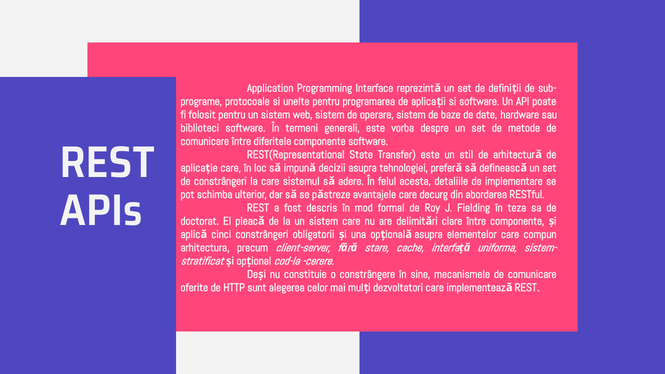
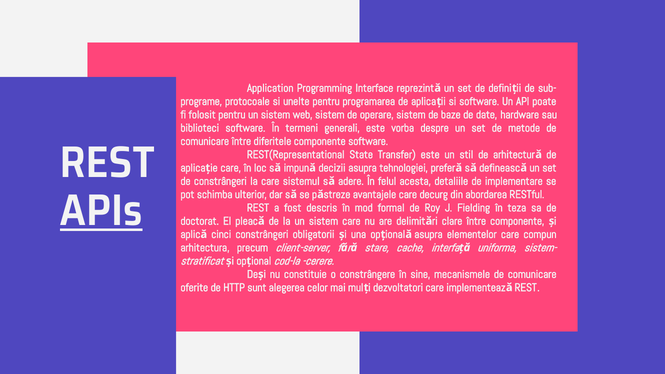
APIs underline: none -> present
